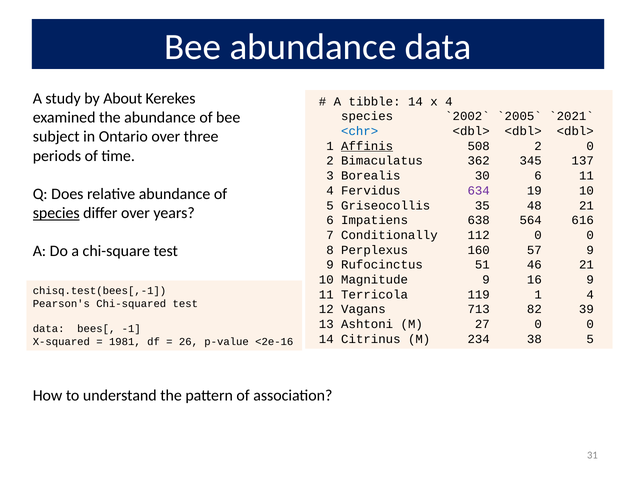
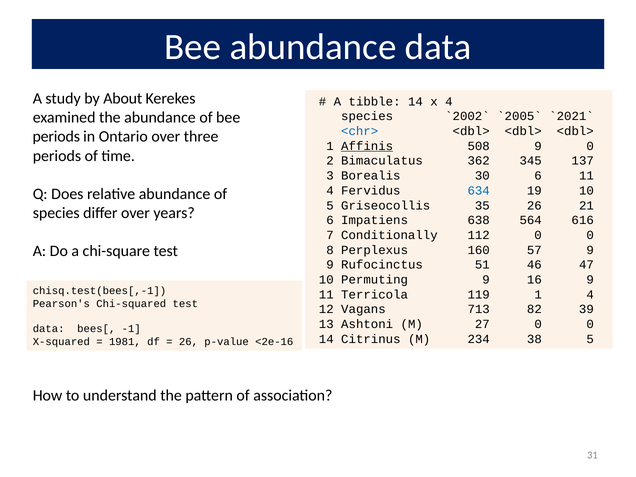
subject at (56, 137): subject -> periods
508 2: 2 -> 9
634 colour: purple -> blue
35 48: 48 -> 26
species at (56, 213) underline: present -> none
46 21: 21 -> 47
Magnitude: Magnitude -> Permuting
